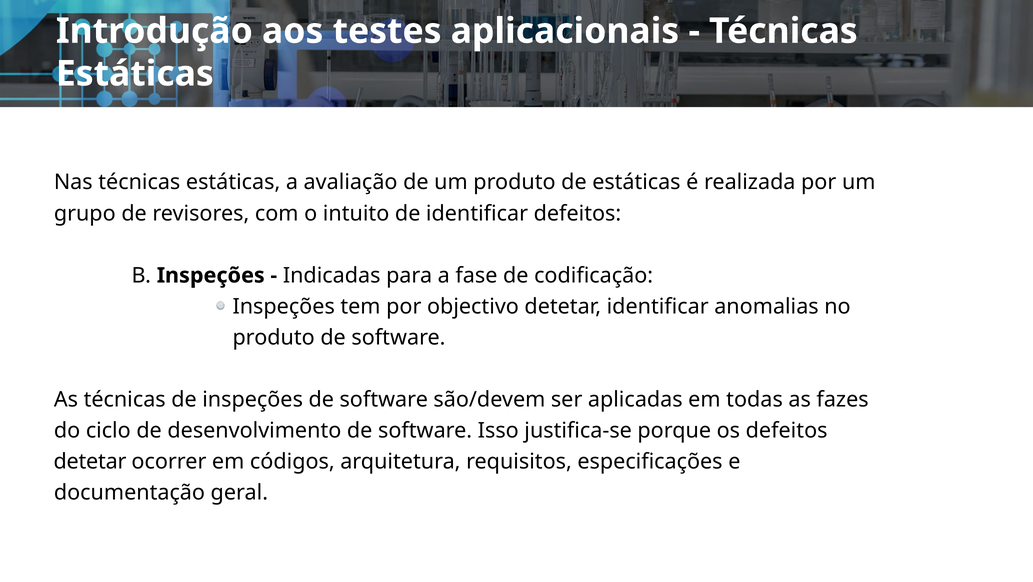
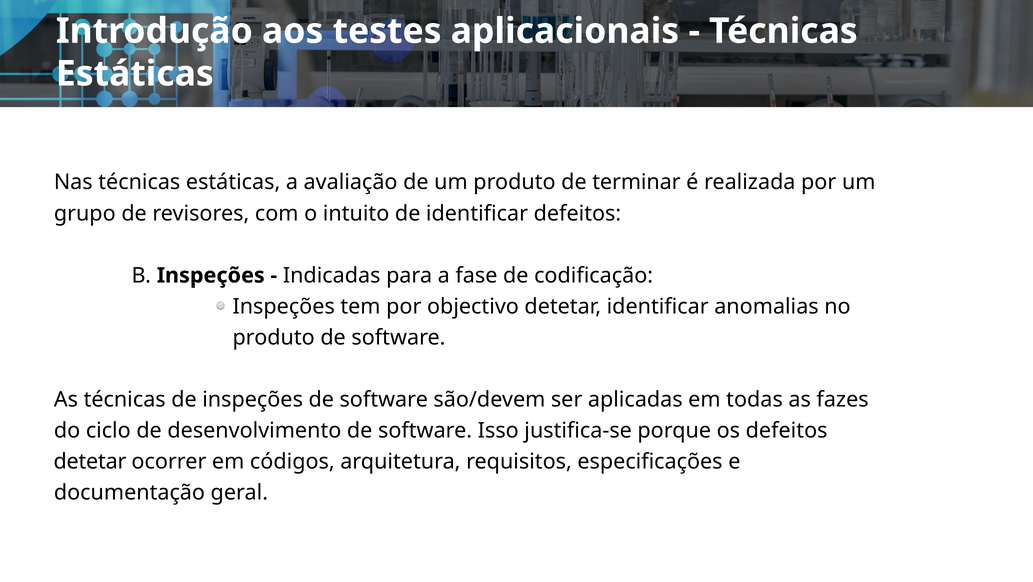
de estáticas: estáticas -> terminar
